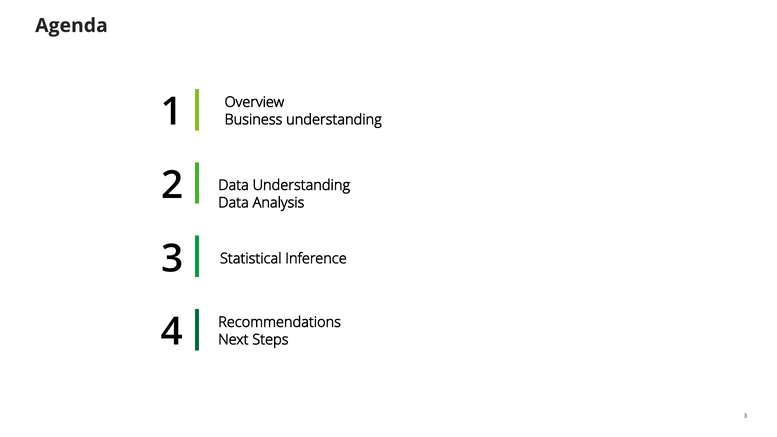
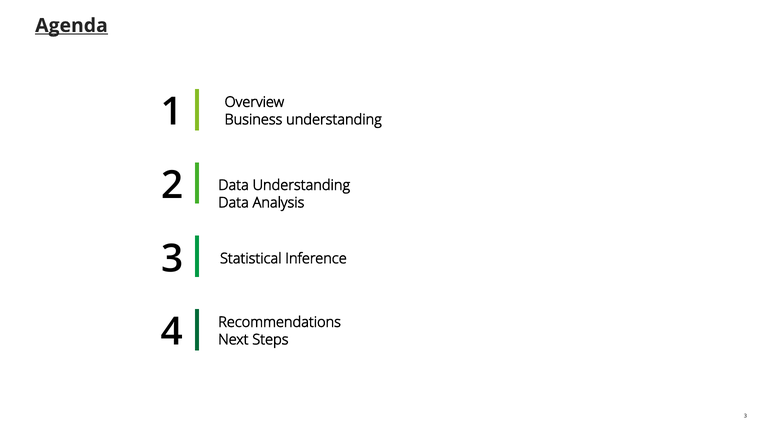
Agenda underline: none -> present
